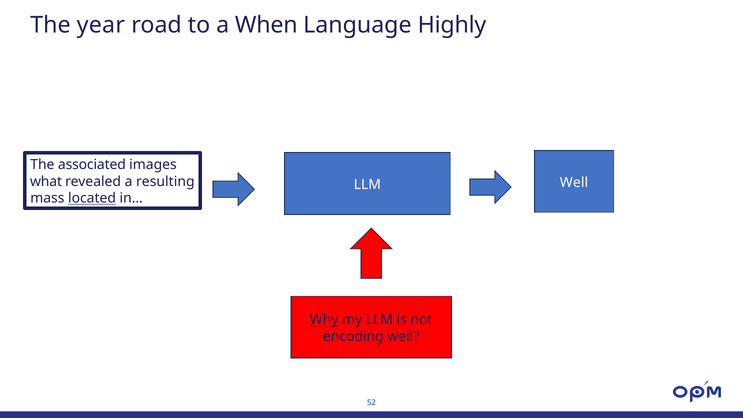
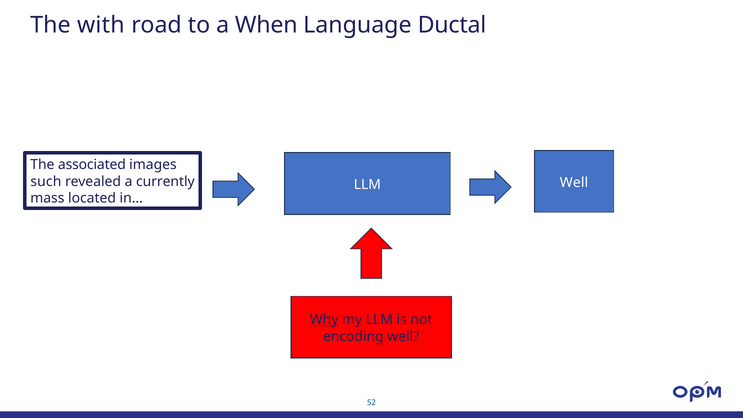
year: year -> with
Highly: Highly -> Ductal
what: what -> such
resulting: resulting -> currently
located underline: present -> none
